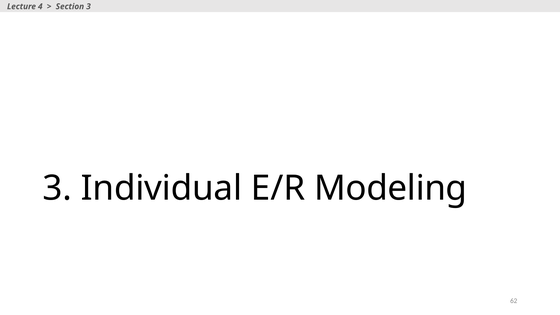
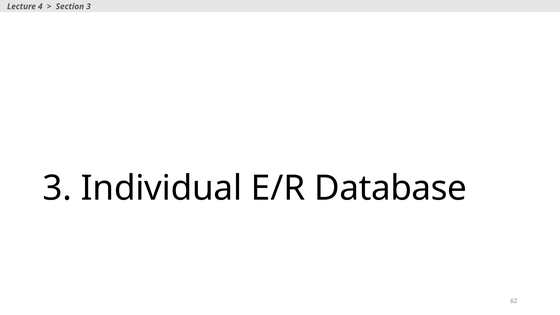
Modeling: Modeling -> Database
